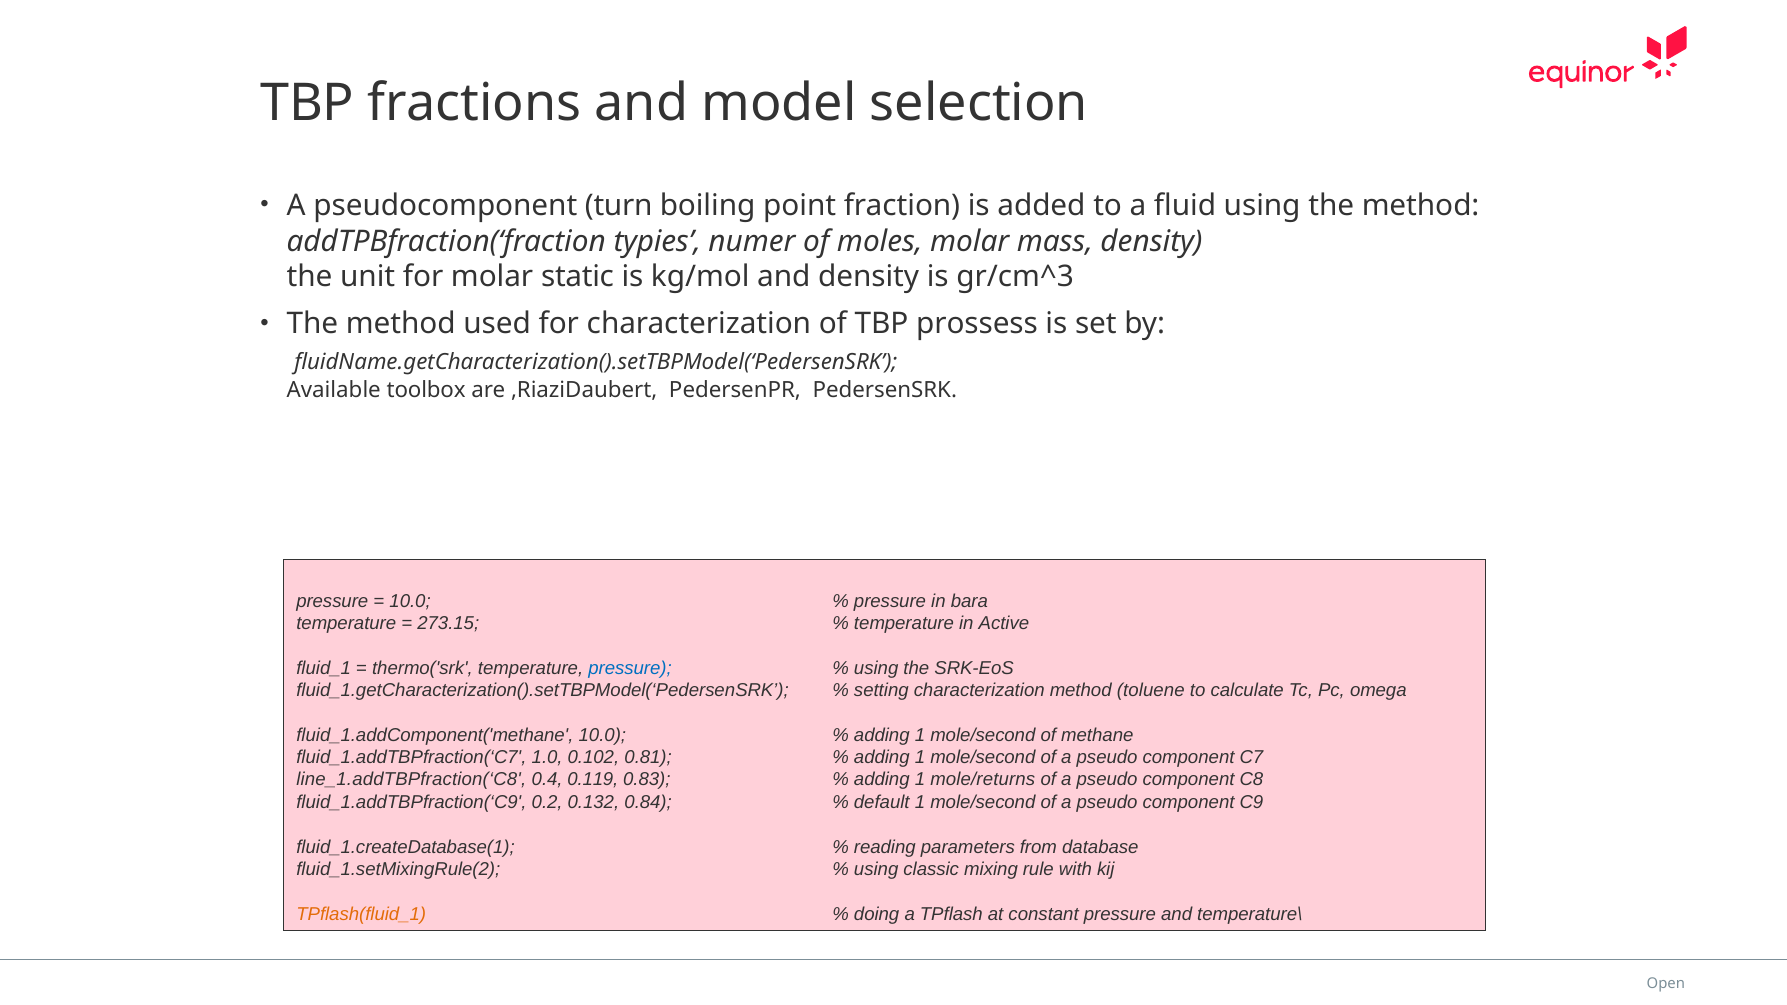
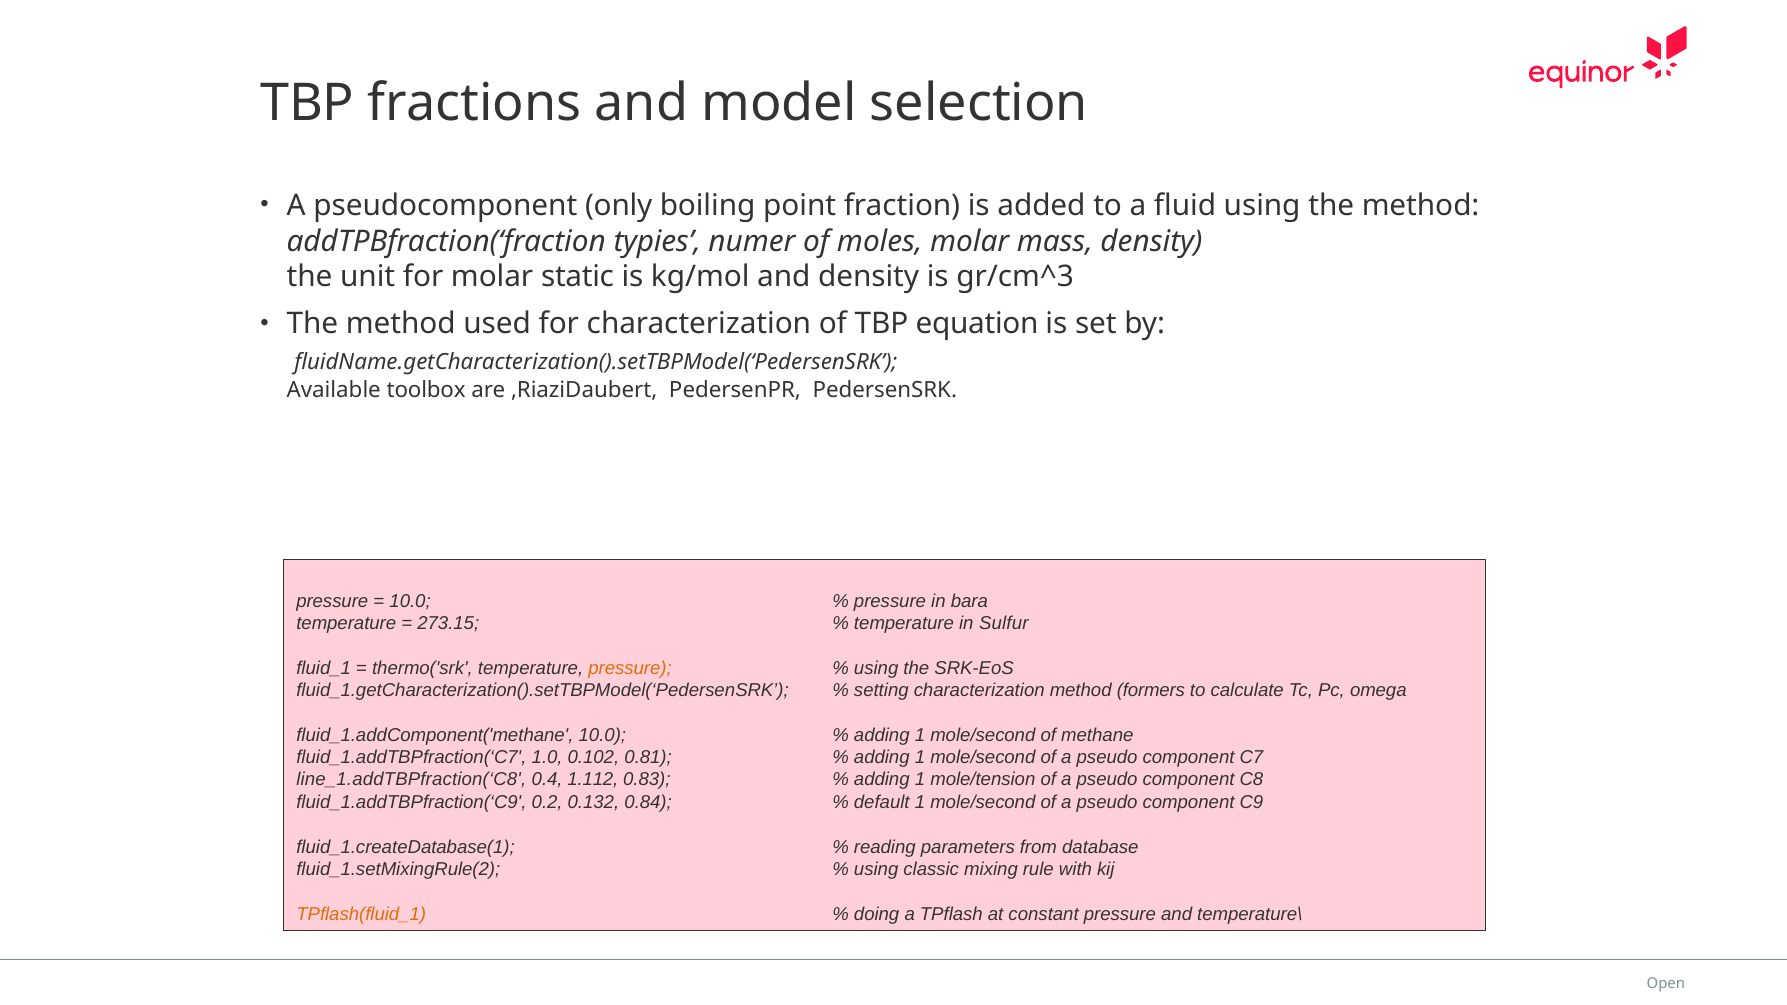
turn: turn -> only
prossess: prossess -> equation
Active: Active -> Sulfur
pressure at (630, 668) colour: blue -> orange
toluene: toluene -> formers
0.119: 0.119 -> 1.112
mole/returns: mole/returns -> mole/tension
